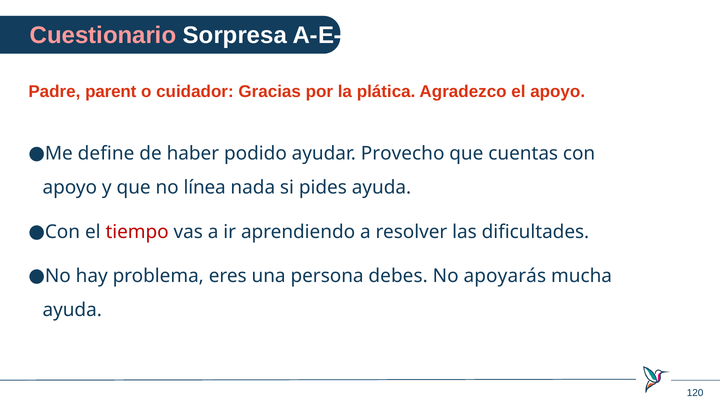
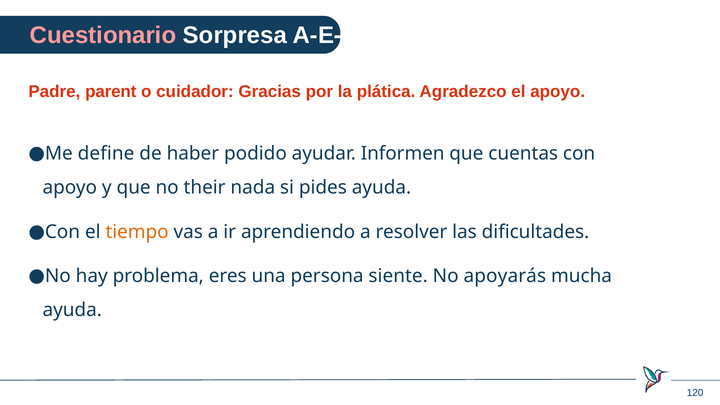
Provecho: Provecho -> Informen
línea: línea -> their
tiempo colour: red -> orange
debes: debes -> siente
